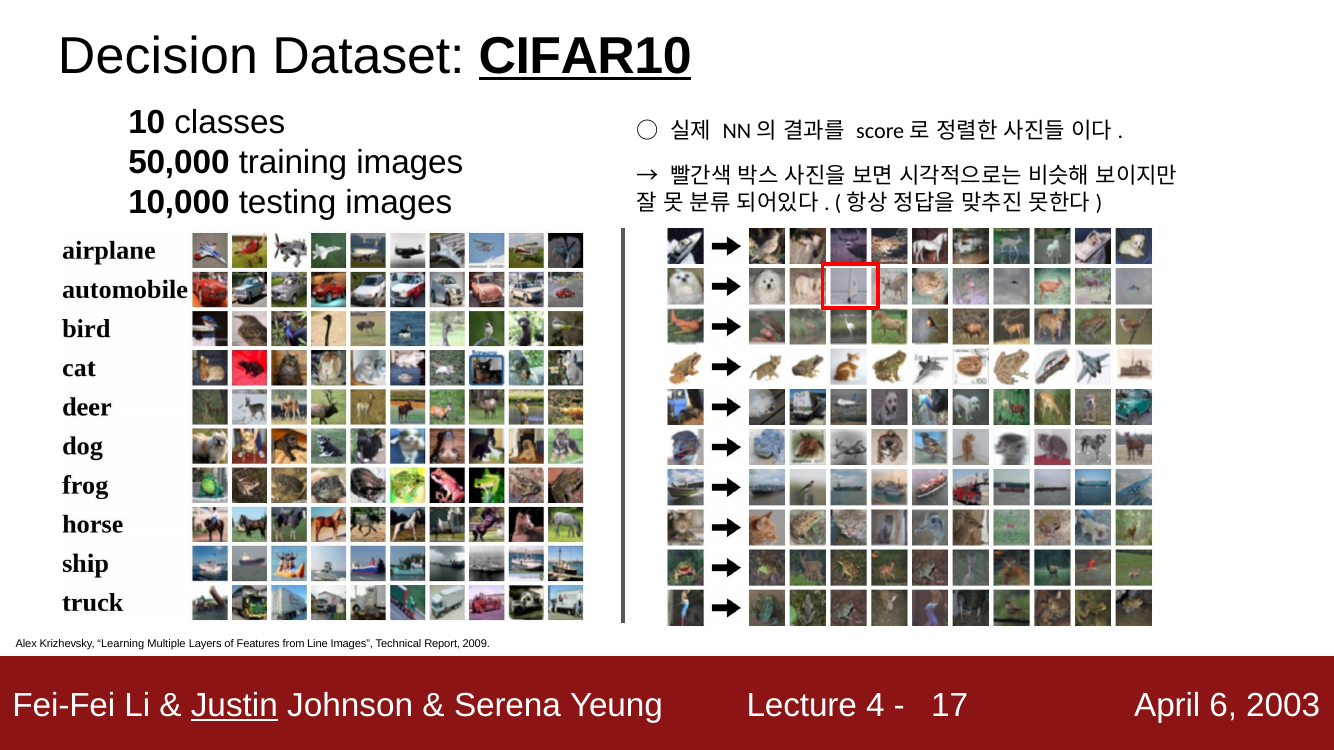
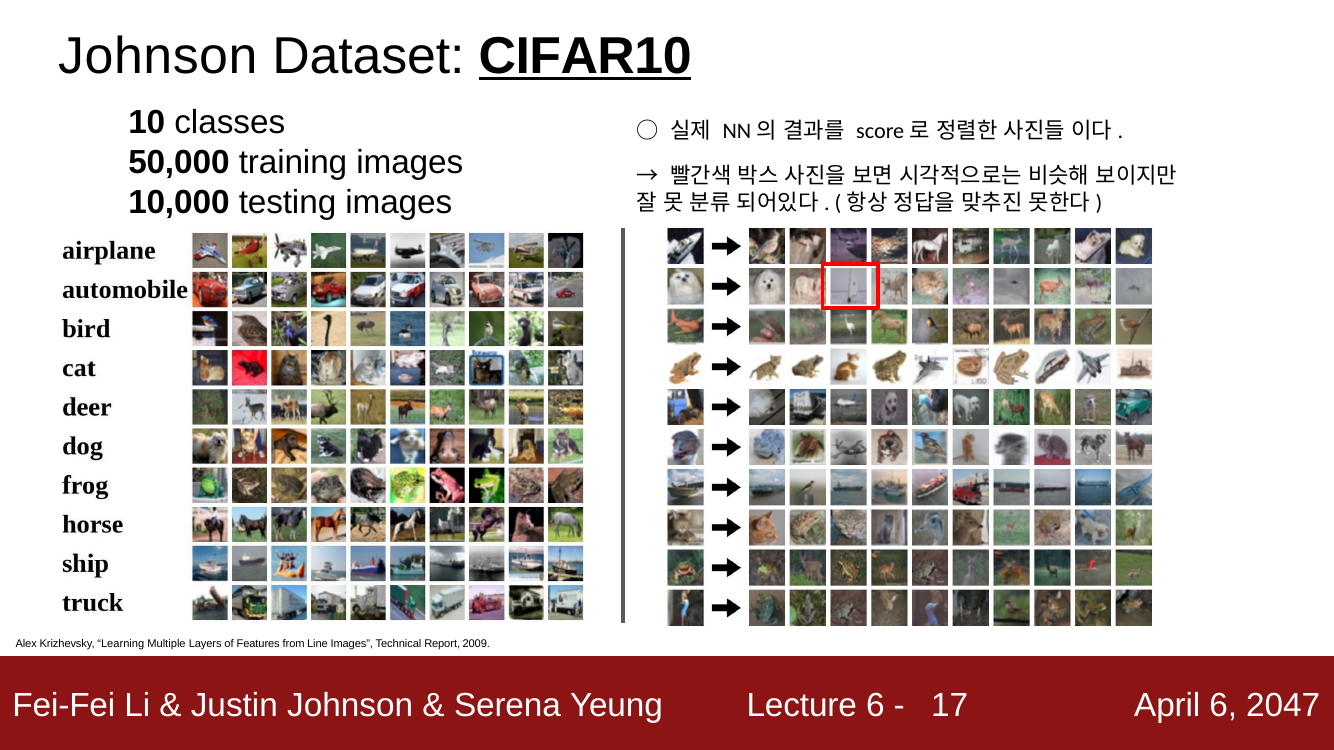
Decision at (158, 56): Decision -> Johnson
Justin underline: present -> none
Lecture 4: 4 -> 6
2003: 2003 -> 2047
